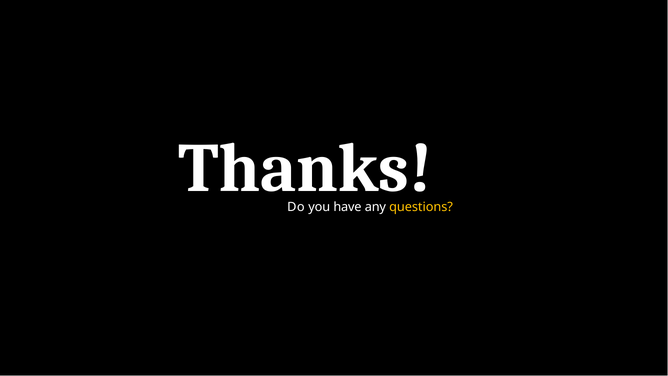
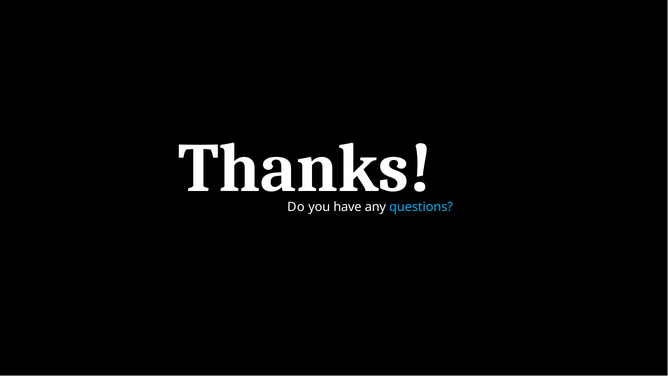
questions colour: yellow -> light blue
